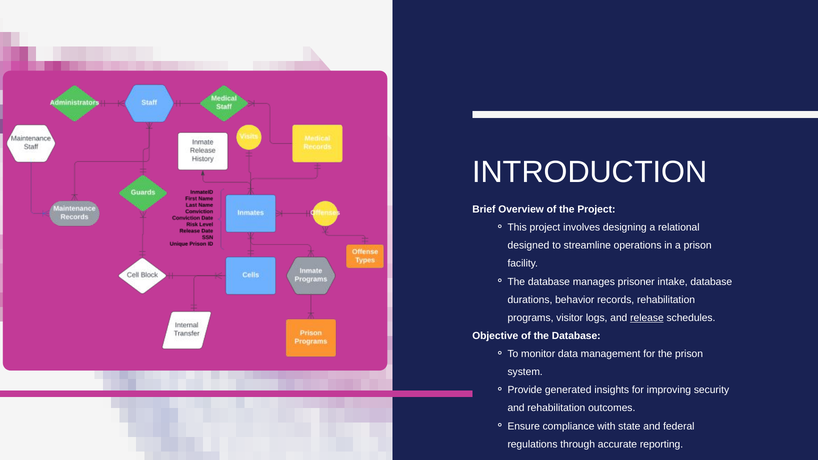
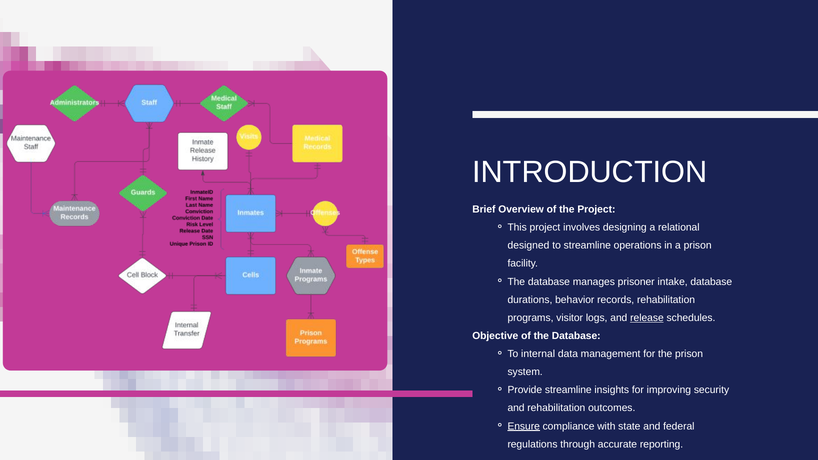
monitor: monitor -> internal
Provide generated: generated -> streamline
Ensure underline: none -> present
